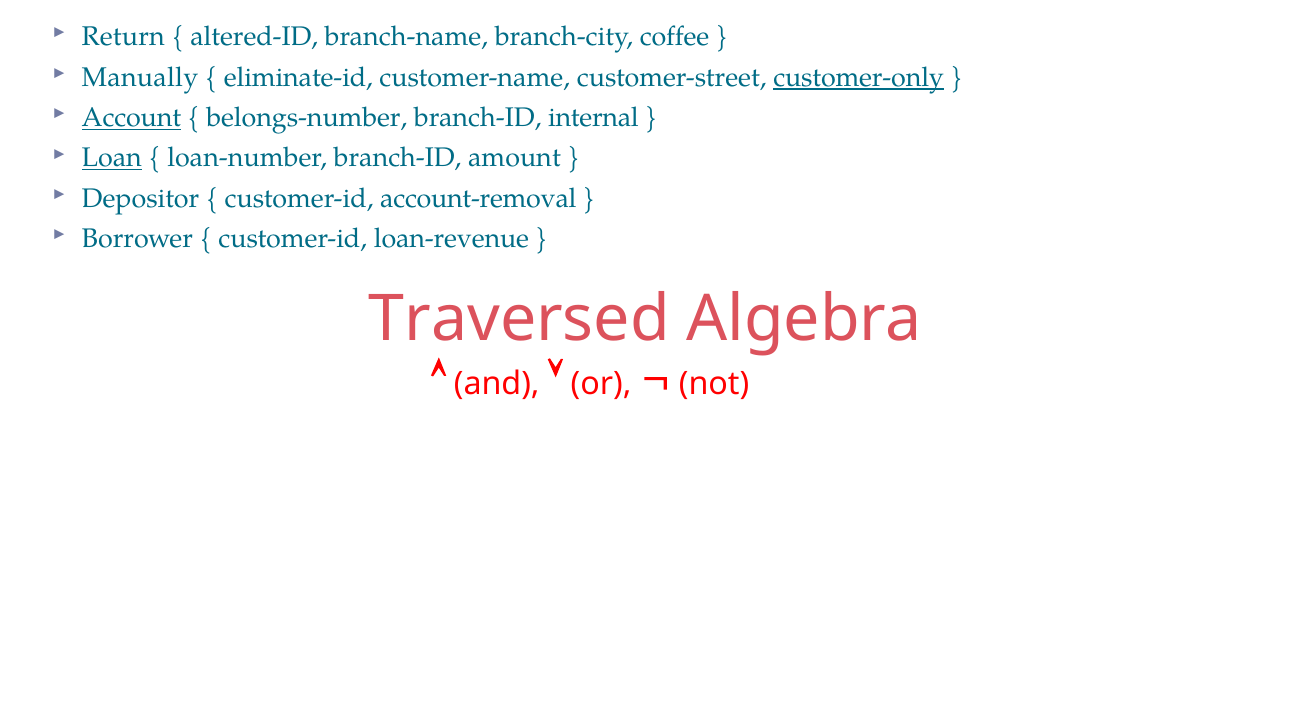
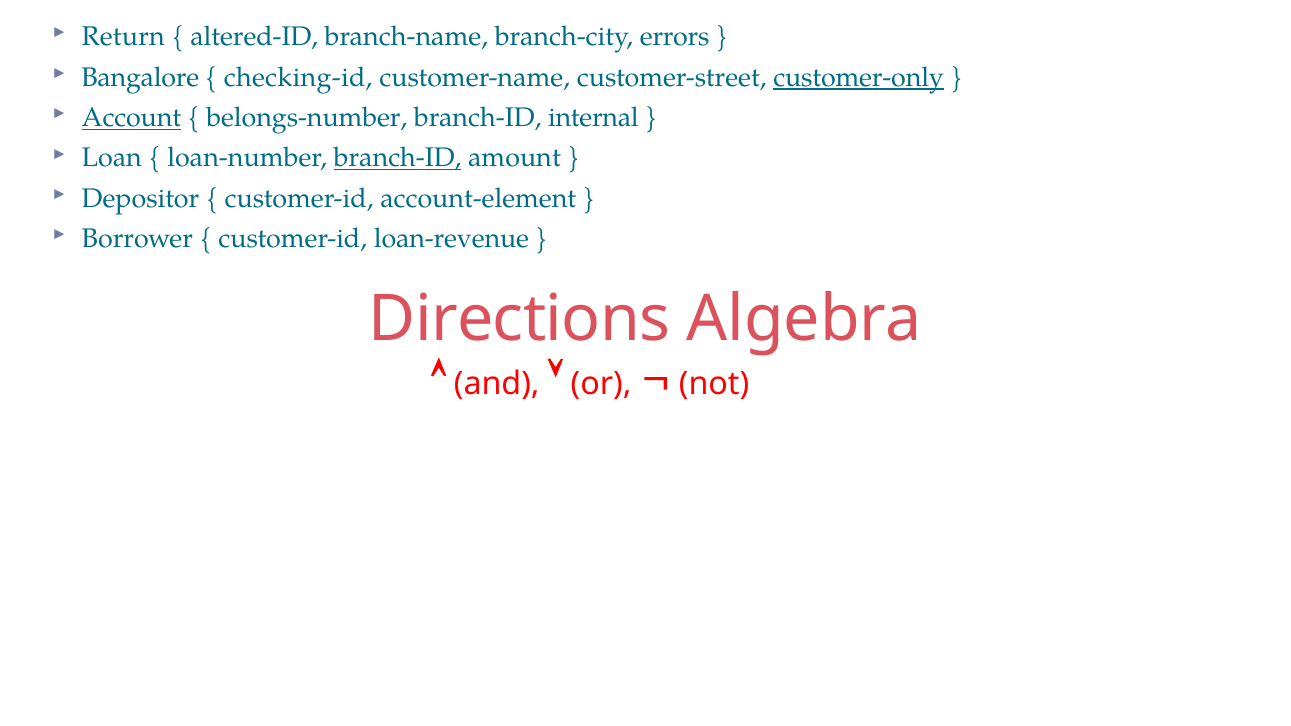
coffee: coffee -> errors
Manually: Manually -> Bangalore
eliminate-id: eliminate-id -> checking-id
Loan underline: present -> none
branch-ID at (398, 158) underline: none -> present
account-removal: account-removal -> account-element
Traversed: Traversed -> Directions
